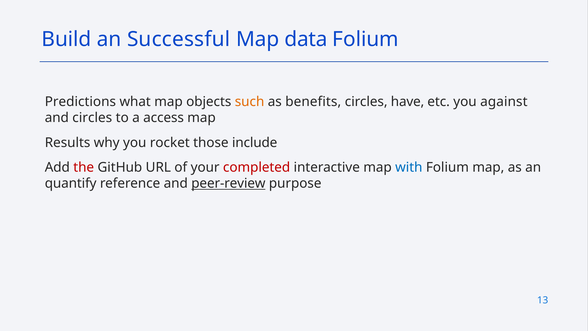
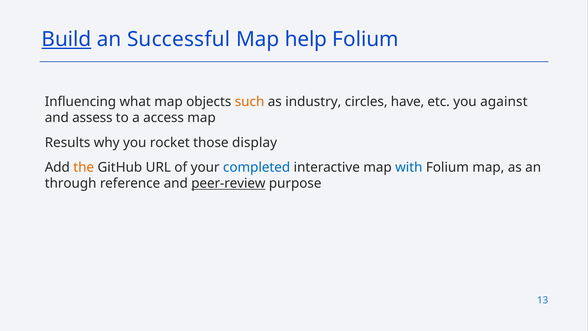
Build underline: none -> present
data: data -> help
Predictions: Predictions -> Influencing
benefits: benefits -> industry
and circles: circles -> assess
include: include -> display
the colour: red -> orange
completed colour: red -> blue
quantify: quantify -> through
